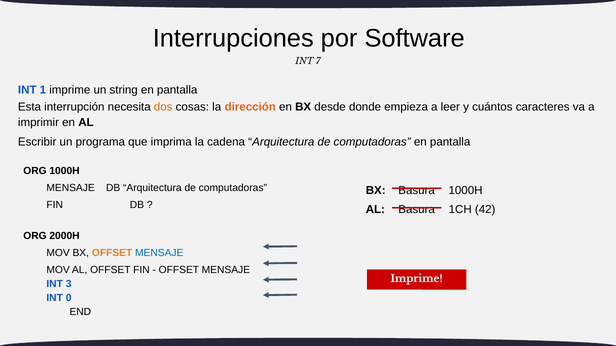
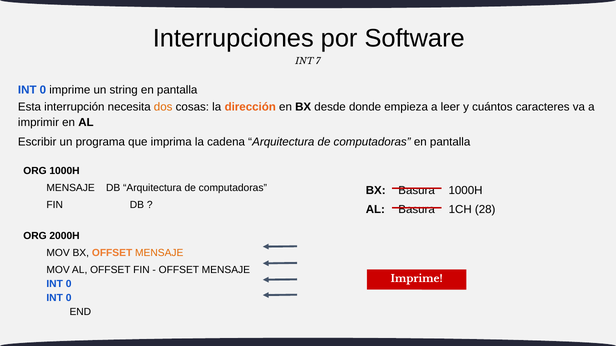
1 at (43, 90): 1 -> 0
42: 42 -> 28
MENSAJE at (159, 253) colour: blue -> orange
3 at (69, 284): 3 -> 0
